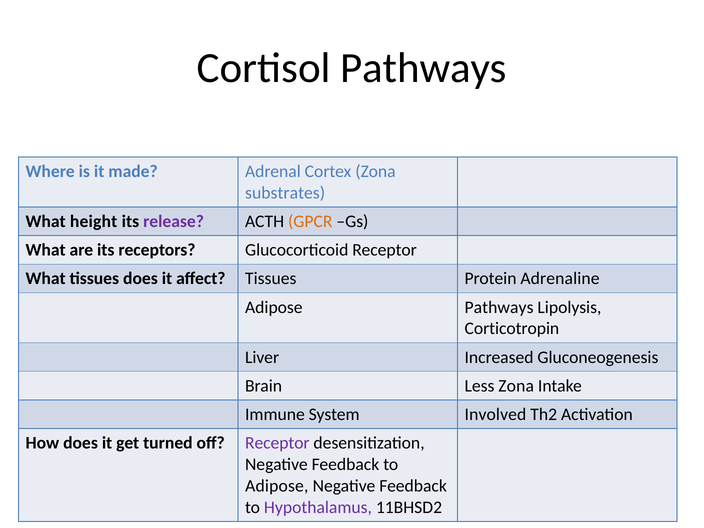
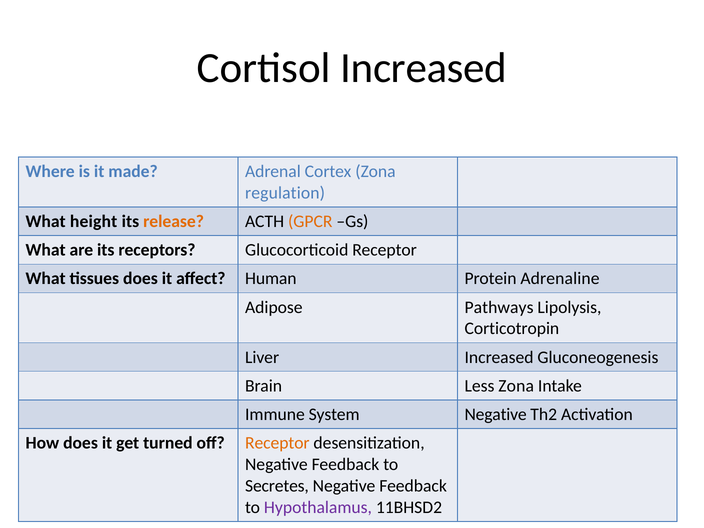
Cortisol Pathways: Pathways -> Increased
substrates: substrates -> regulation
release colour: purple -> orange
affect Tissues: Tissues -> Human
System Involved: Involved -> Negative
Receptor at (277, 443) colour: purple -> orange
Adipose at (277, 486): Adipose -> Secretes
